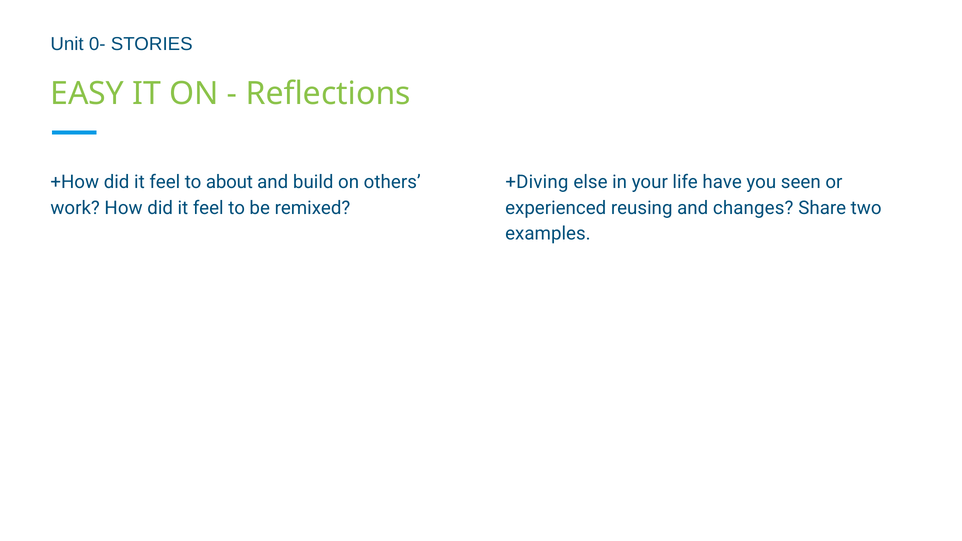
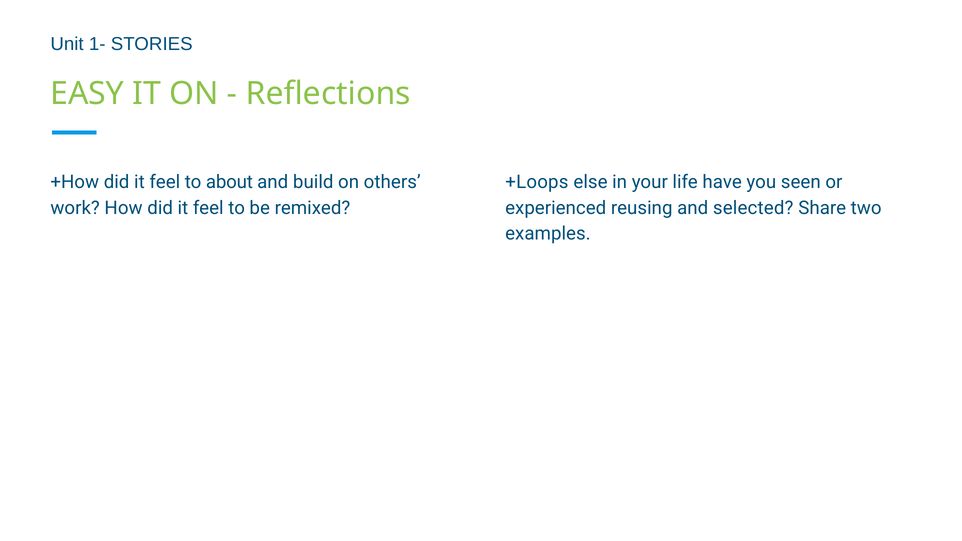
0-: 0- -> 1-
+Diving: +Diving -> +Loops
changes: changes -> selected
